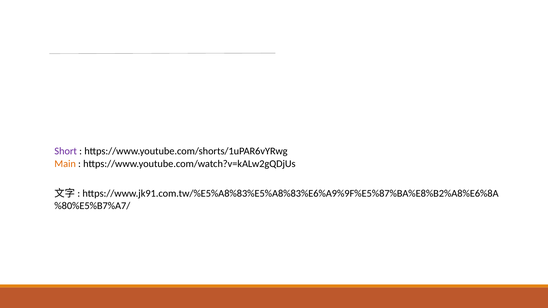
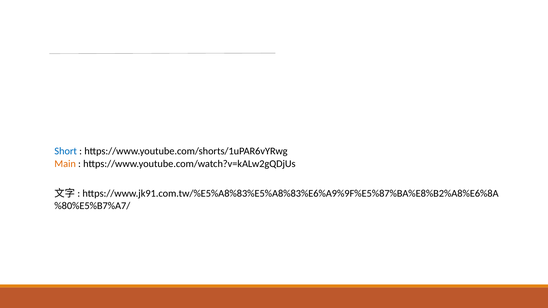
Short colour: purple -> blue
